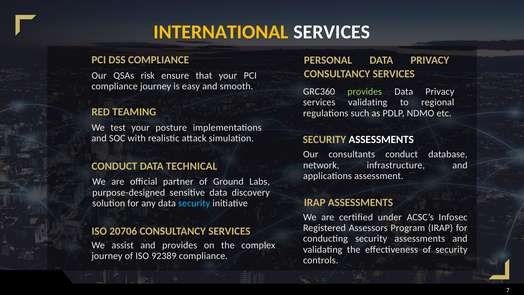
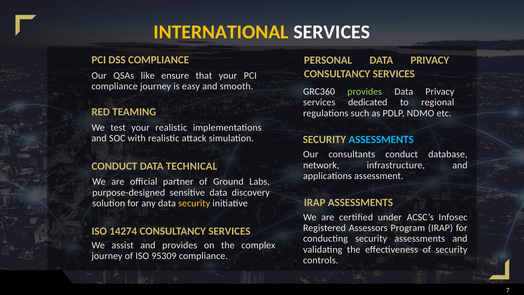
risk: risk -> like
services validating: validating -> dedicated
your posture: posture -> realistic
ASSESSMENTS at (381, 139) colour: white -> light blue
security at (194, 203) colour: light blue -> yellow
20706: 20706 -> 14274
92389: 92389 -> 95309
